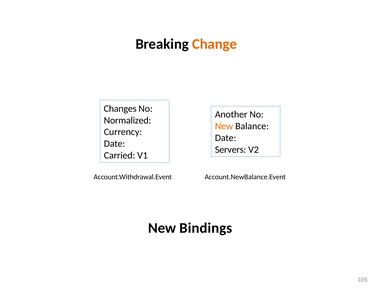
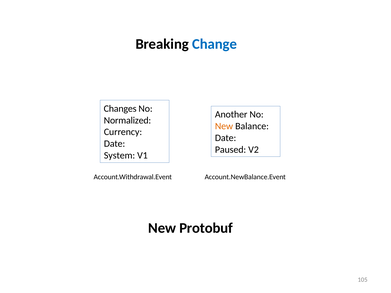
Change colour: orange -> blue
Servers: Servers -> Paused
Carried: Carried -> System
Bindings: Bindings -> Protobuf
